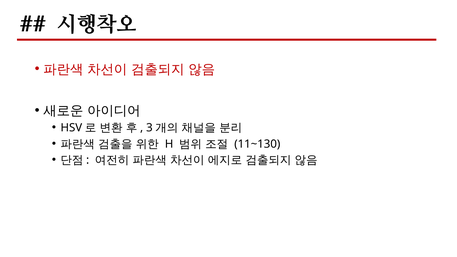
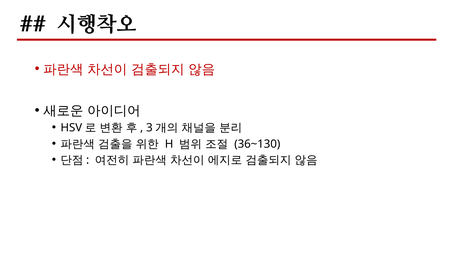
11~130: 11~130 -> 36~130
